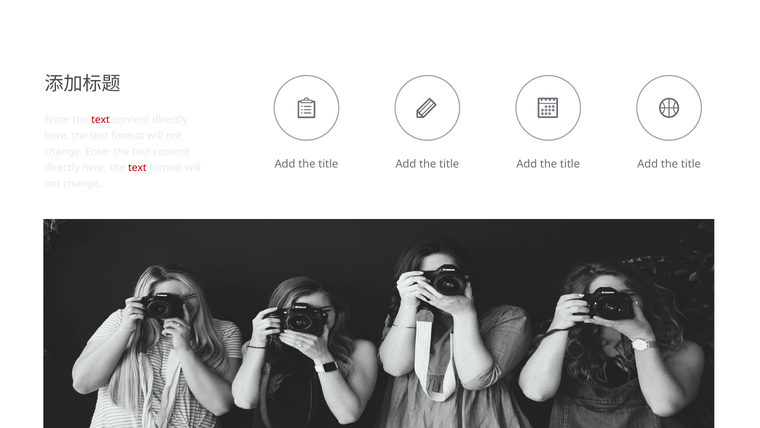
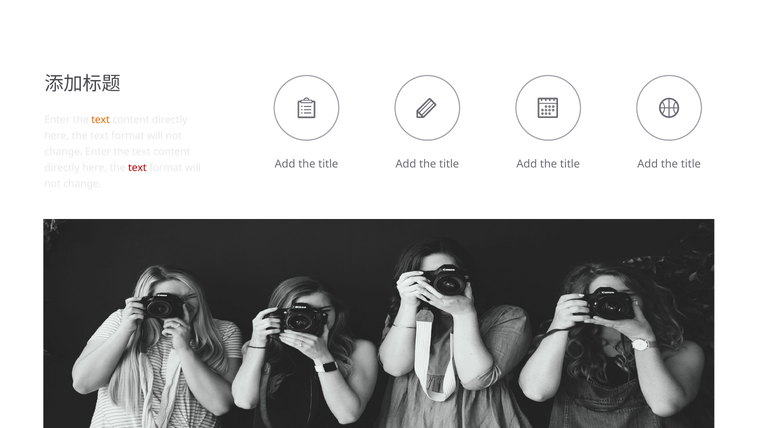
text at (101, 120) colour: red -> orange
